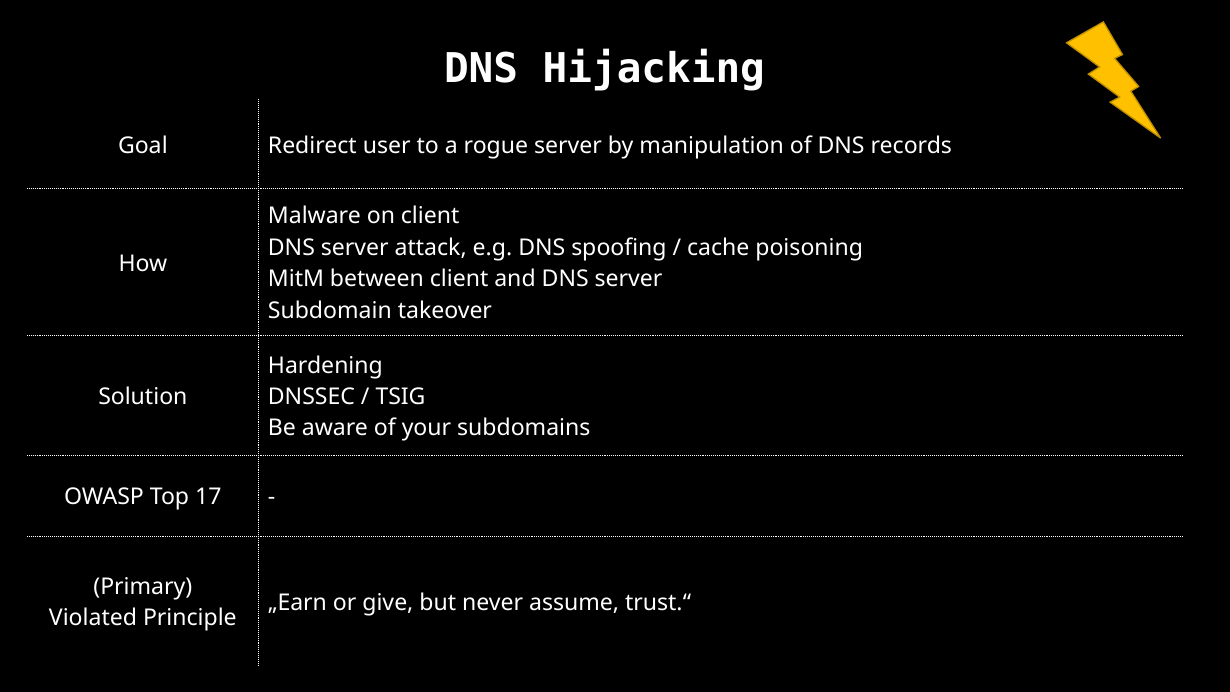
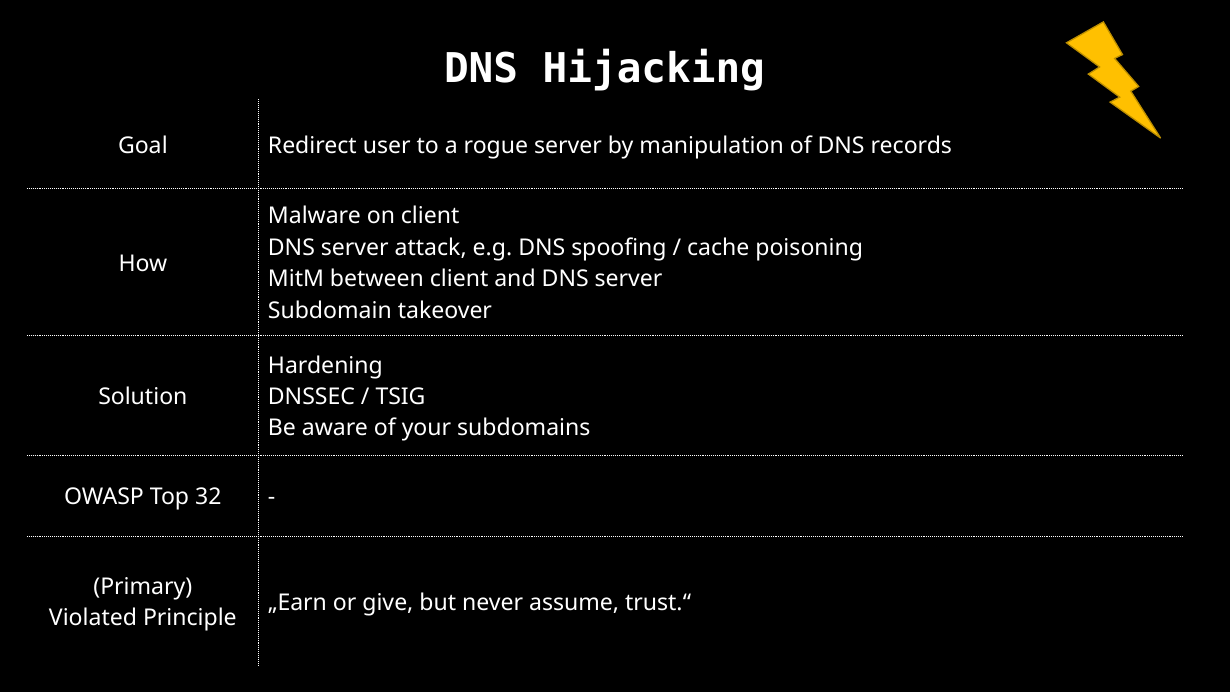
17: 17 -> 32
